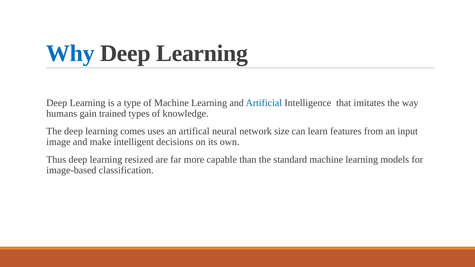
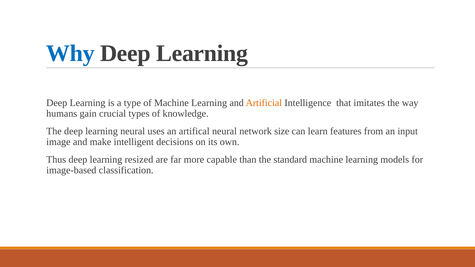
Artificial colour: blue -> orange
trained: trained -> crucial
learning comes: comes -> neural
